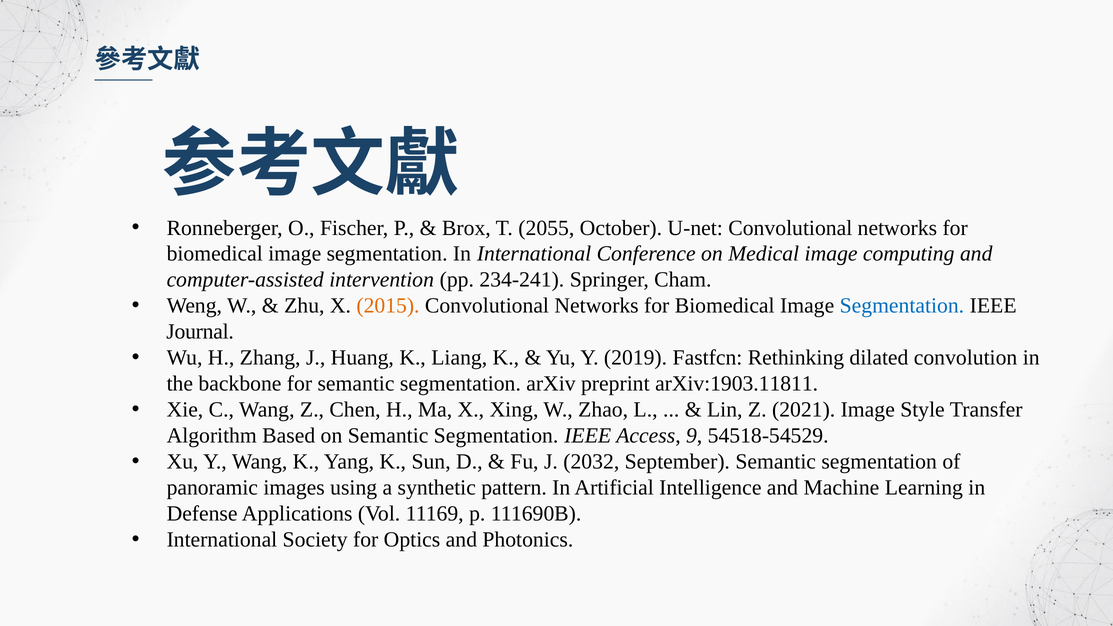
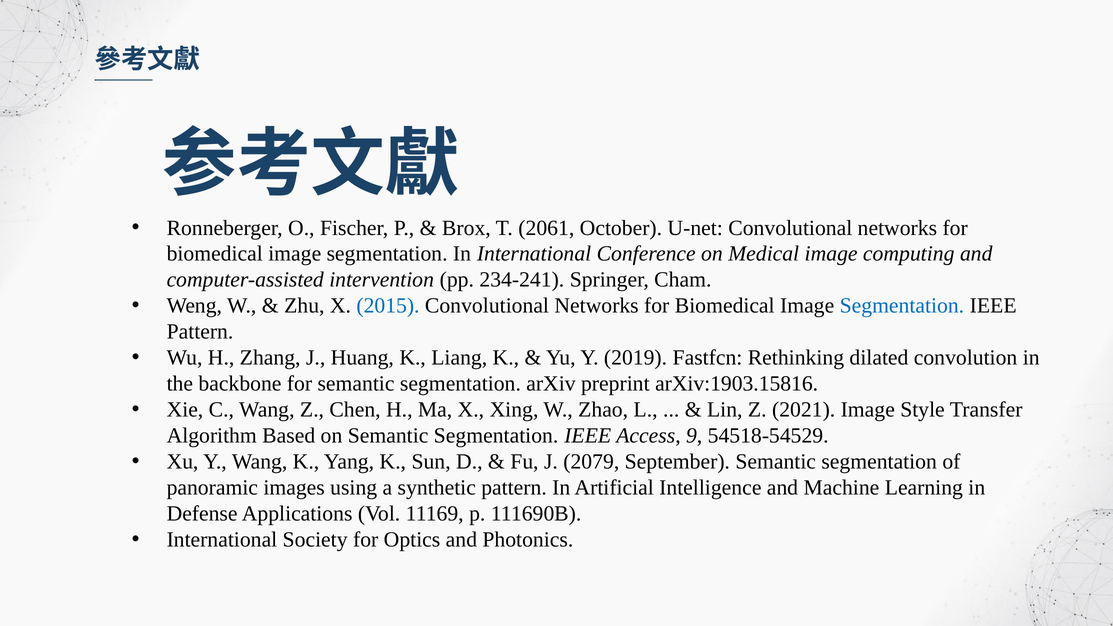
2055: 2055 -> 2061
2015 colour: orange -> blue
Journal at (200, 332): Journal -> Pattern
arXiv:1903.11811: arXiv:1903.11811 -> arXiv:1903.15816
2032: 2032 -> 2079
